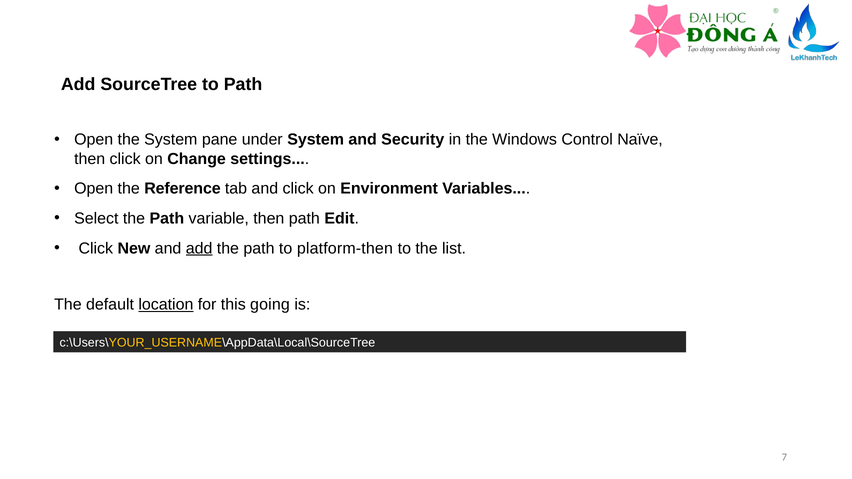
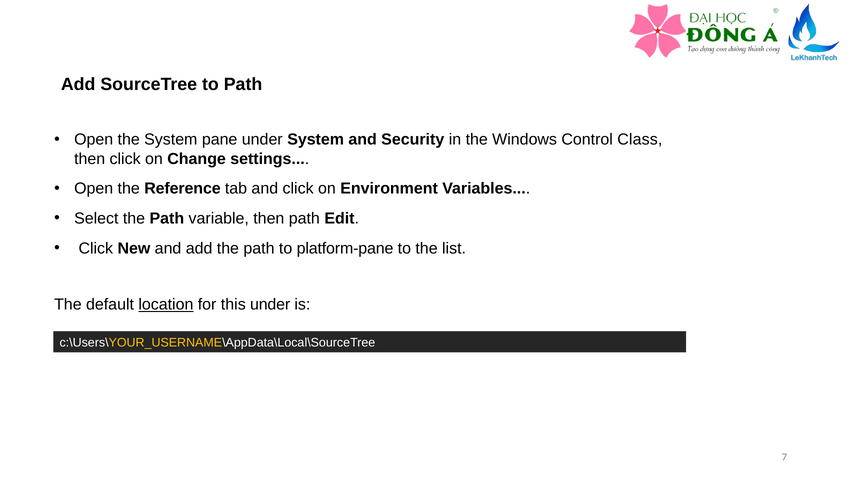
Naïve: Naïve -> Class
add at (199, 248) underline: present -> none
platform-then: platform-then -> platform-pane
this going: going -> under
